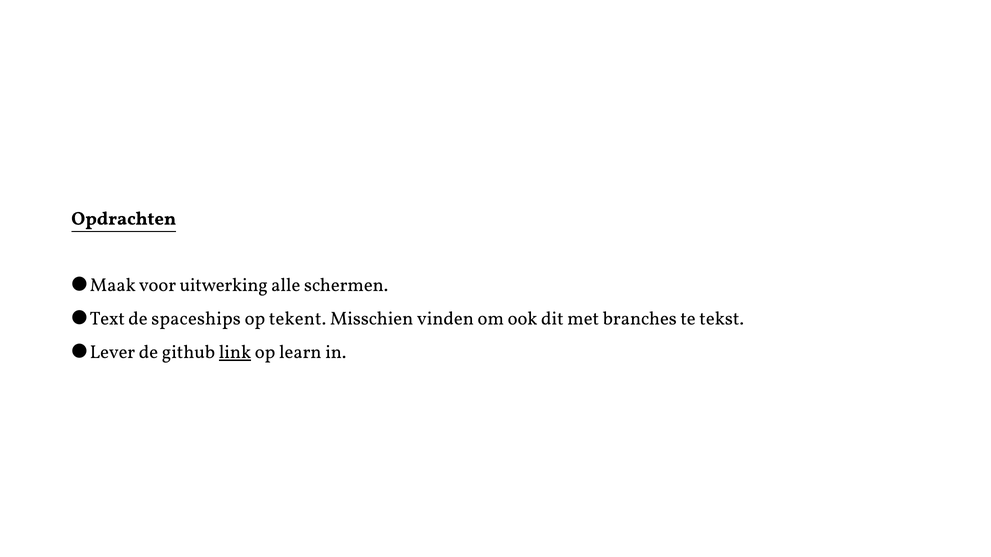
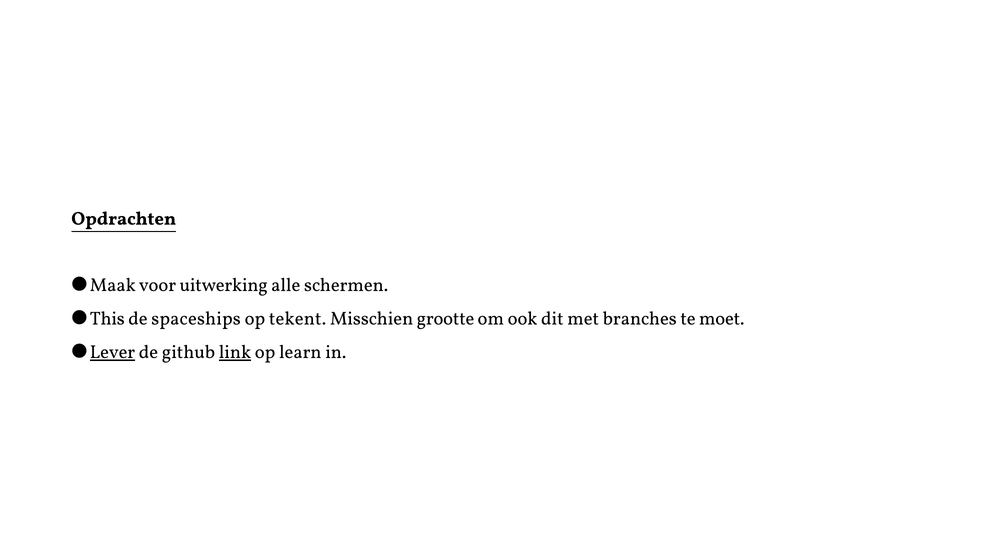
Text: Text -> This
vinden: vinden -> grootte
tekst: tekst -> moet
Lever underline: none -> present
